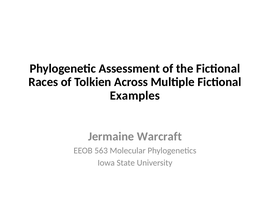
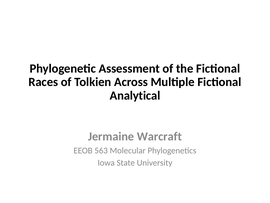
Examples: Examples -> Analytical
